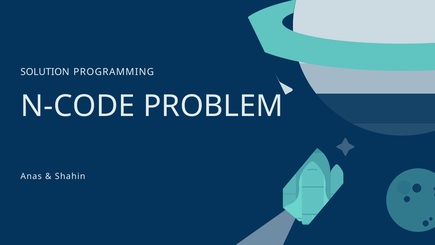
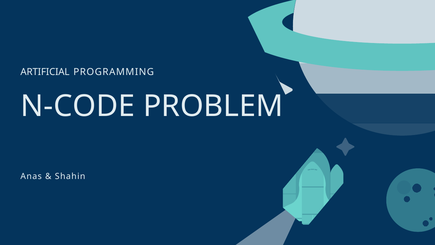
SOLUTION: SOLUTION -> ARTIFICIAL
